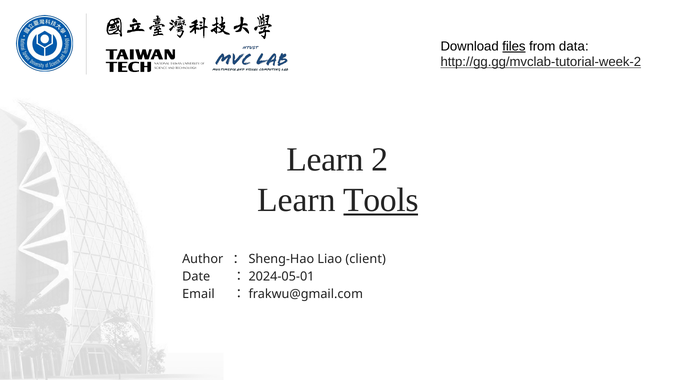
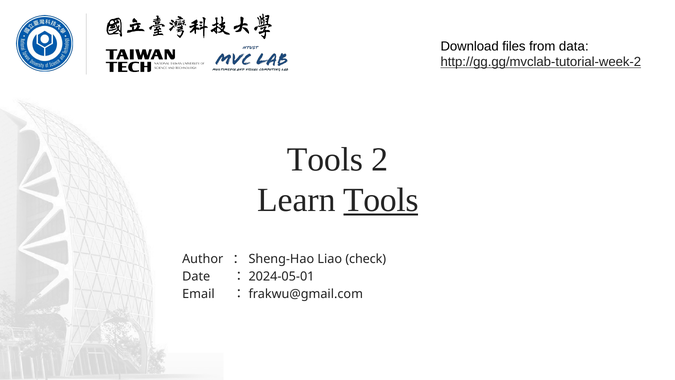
files underline: present -> none
Learn at (325, 159): Learn -> Tools
client: client -> check
